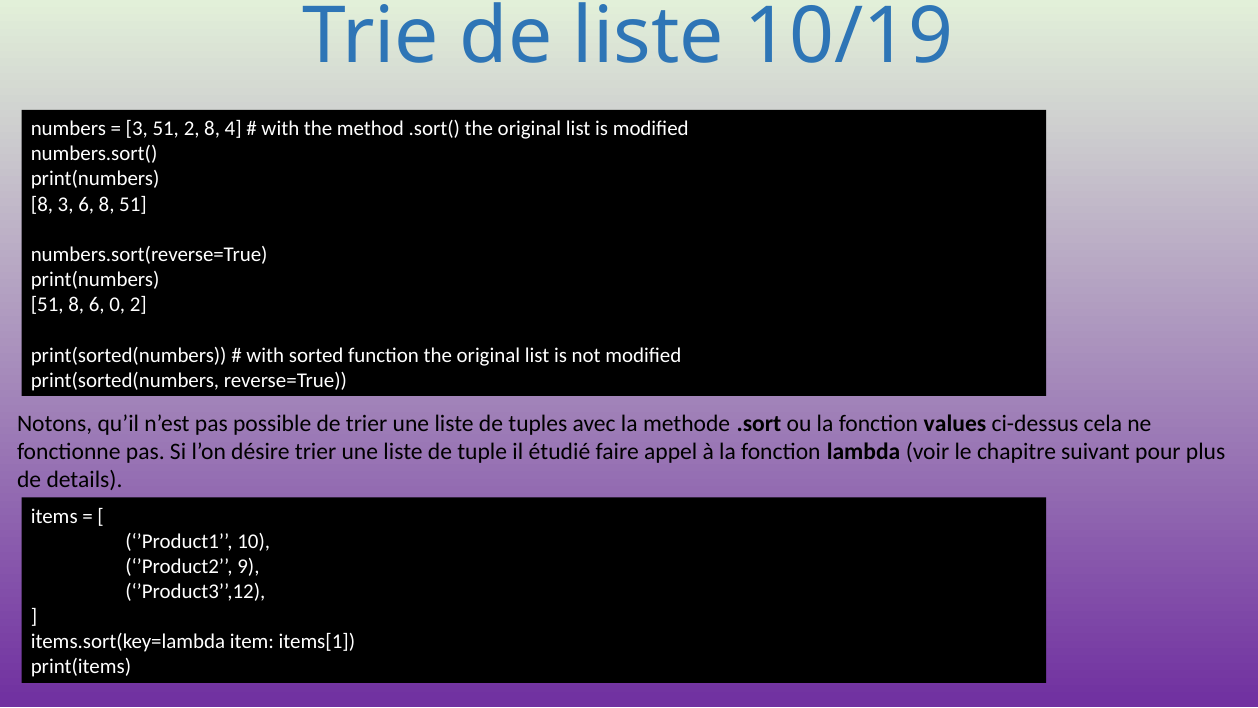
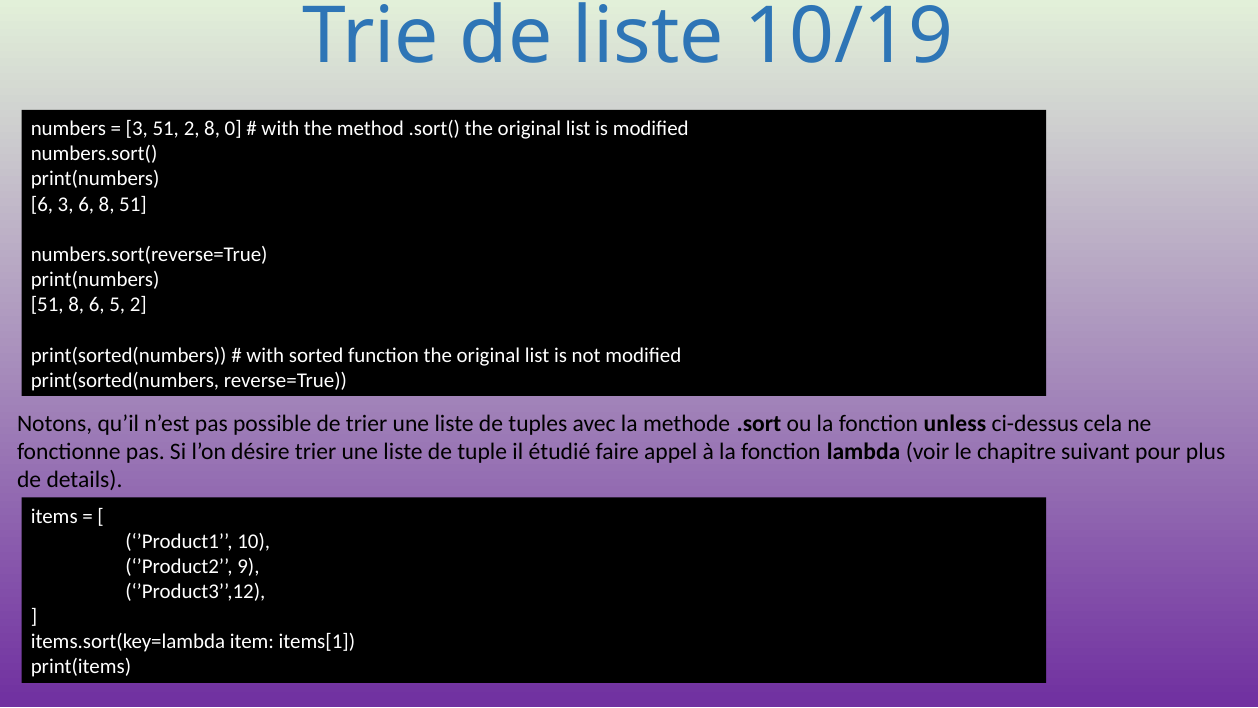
4: 4 -> 0
8 at (42, 204): 8 -> 6
0: 0 -> 5
values: values -> unless
